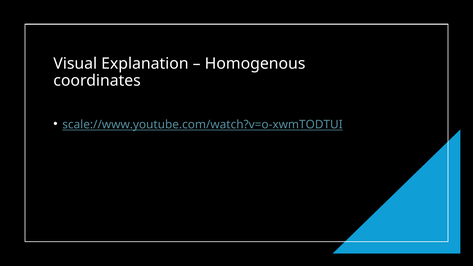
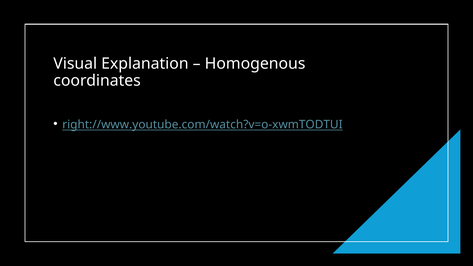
scale://www.youtube.com/watch?v=o-xwmTODTUI: scale://www.youtube.com/watch?v=o-xwmTODTUI -> right://www.youtube.com/watch?v=o-xwmTODTUI
